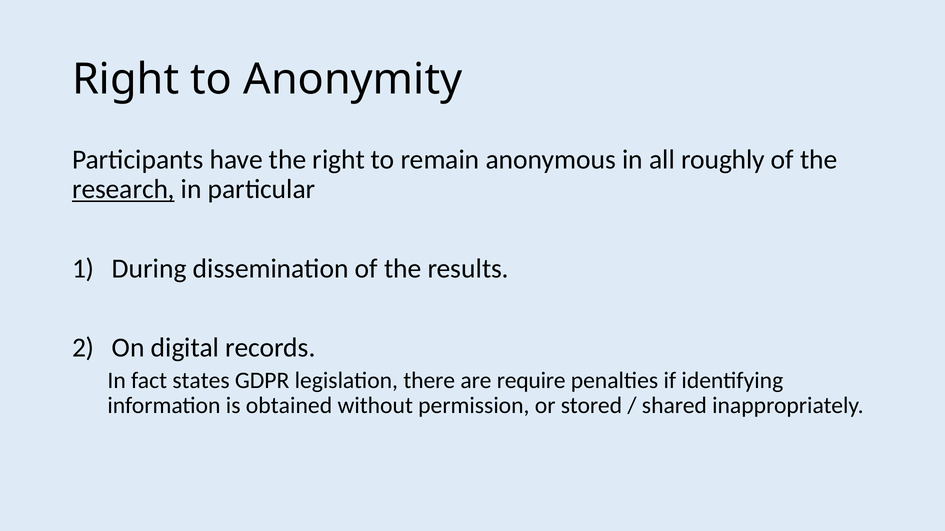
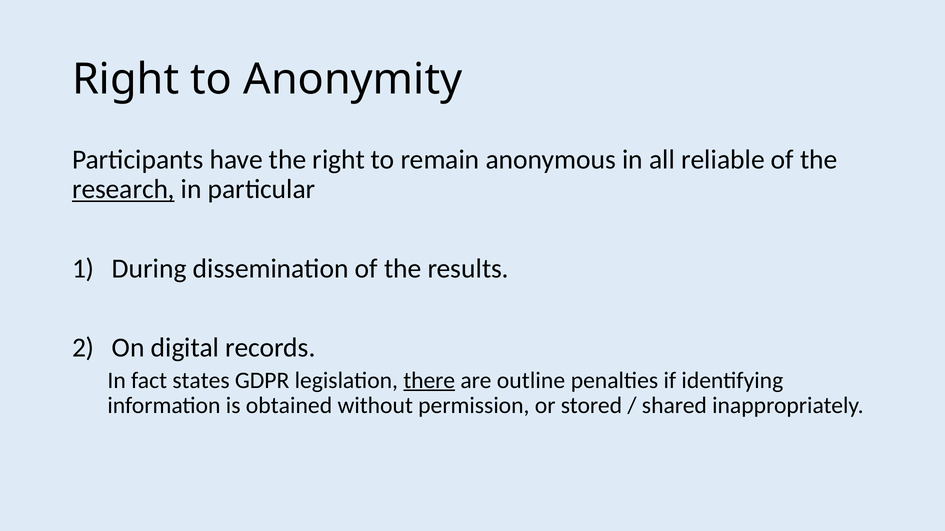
roughly: roughly -> reliable
there underline: none -> present
require: require -> outline
